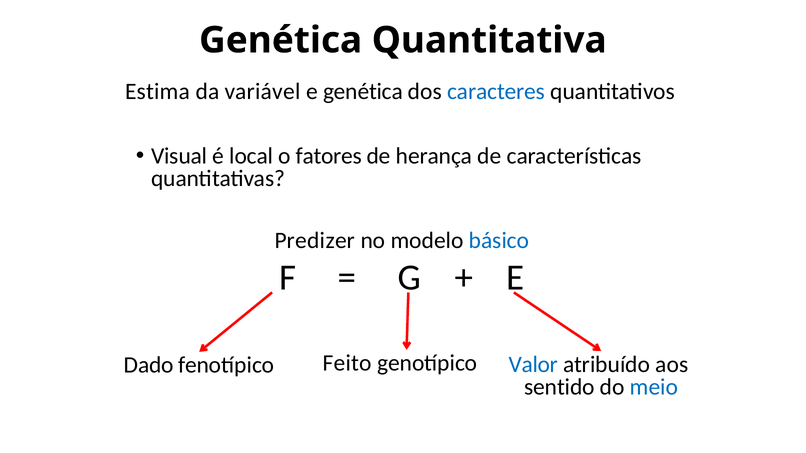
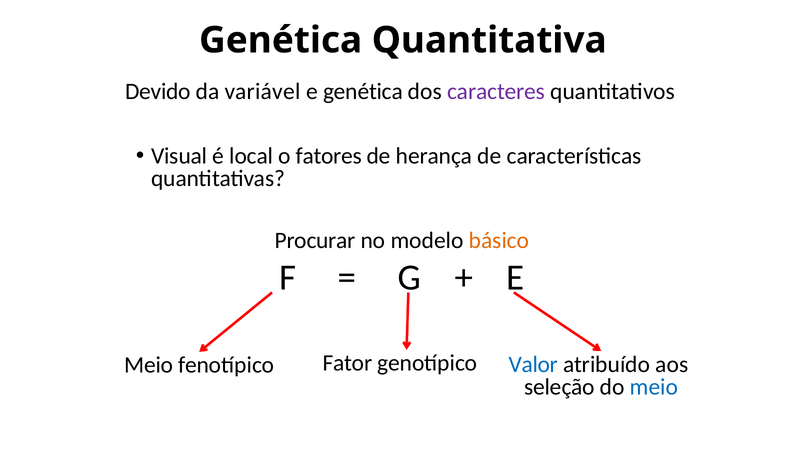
Estima: Estima -> Devido
caracteres colour: blue -> purple
Predizer: Predizer -> Procurar
básico colour: blue -> orange
Dado at (149, 365): Dado -> Meio
Feito: Feito -> Fator
sentido: sentido -> seleção
